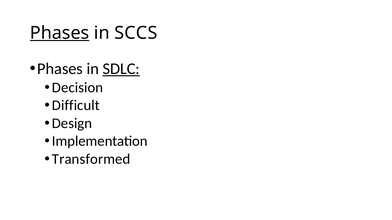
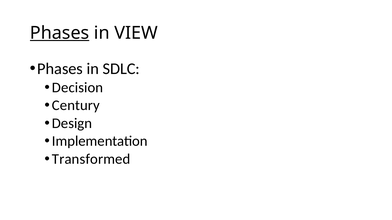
SCCS: SCCS -> VIEW
SDLC underline: present -> none
Difficult: Difficult -> Century
